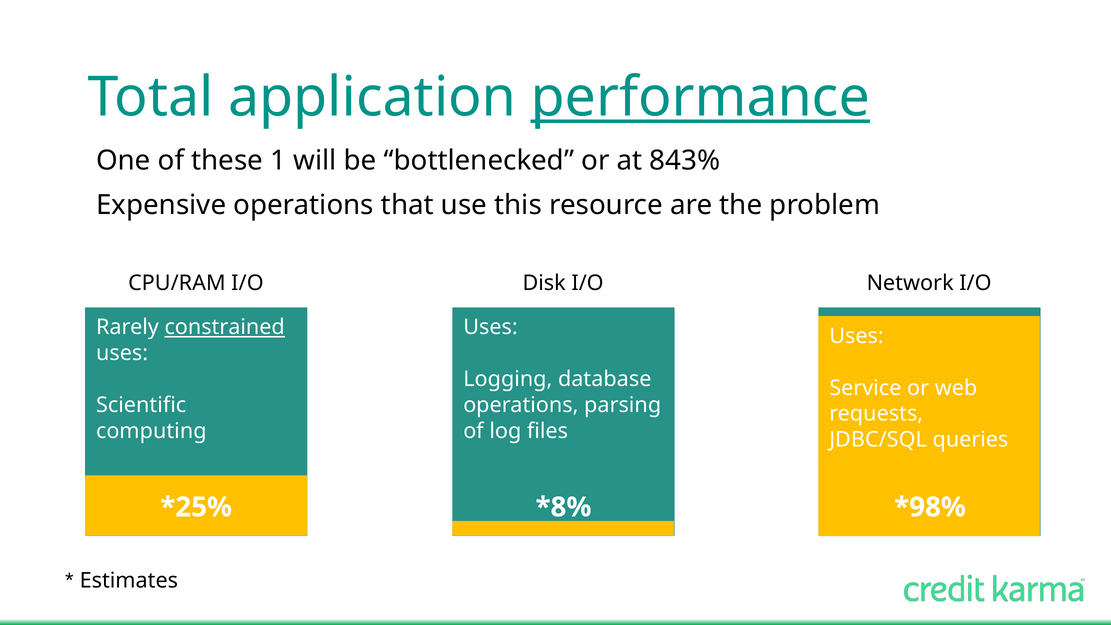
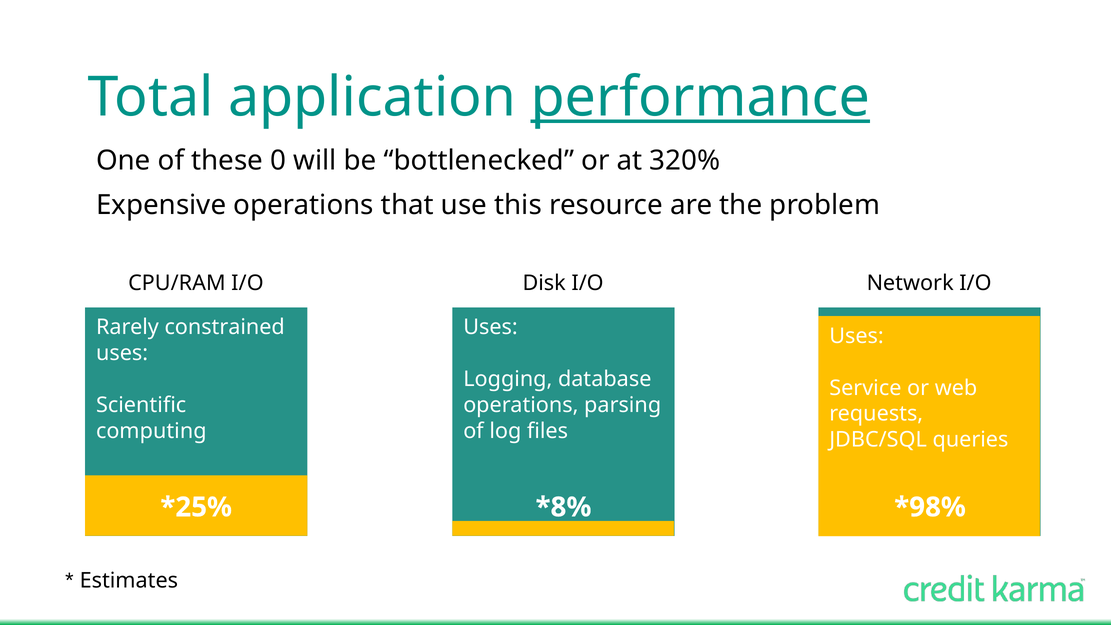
1: 1 -> 0
843%: 843% -> 320%
constrained underline: present -> none
